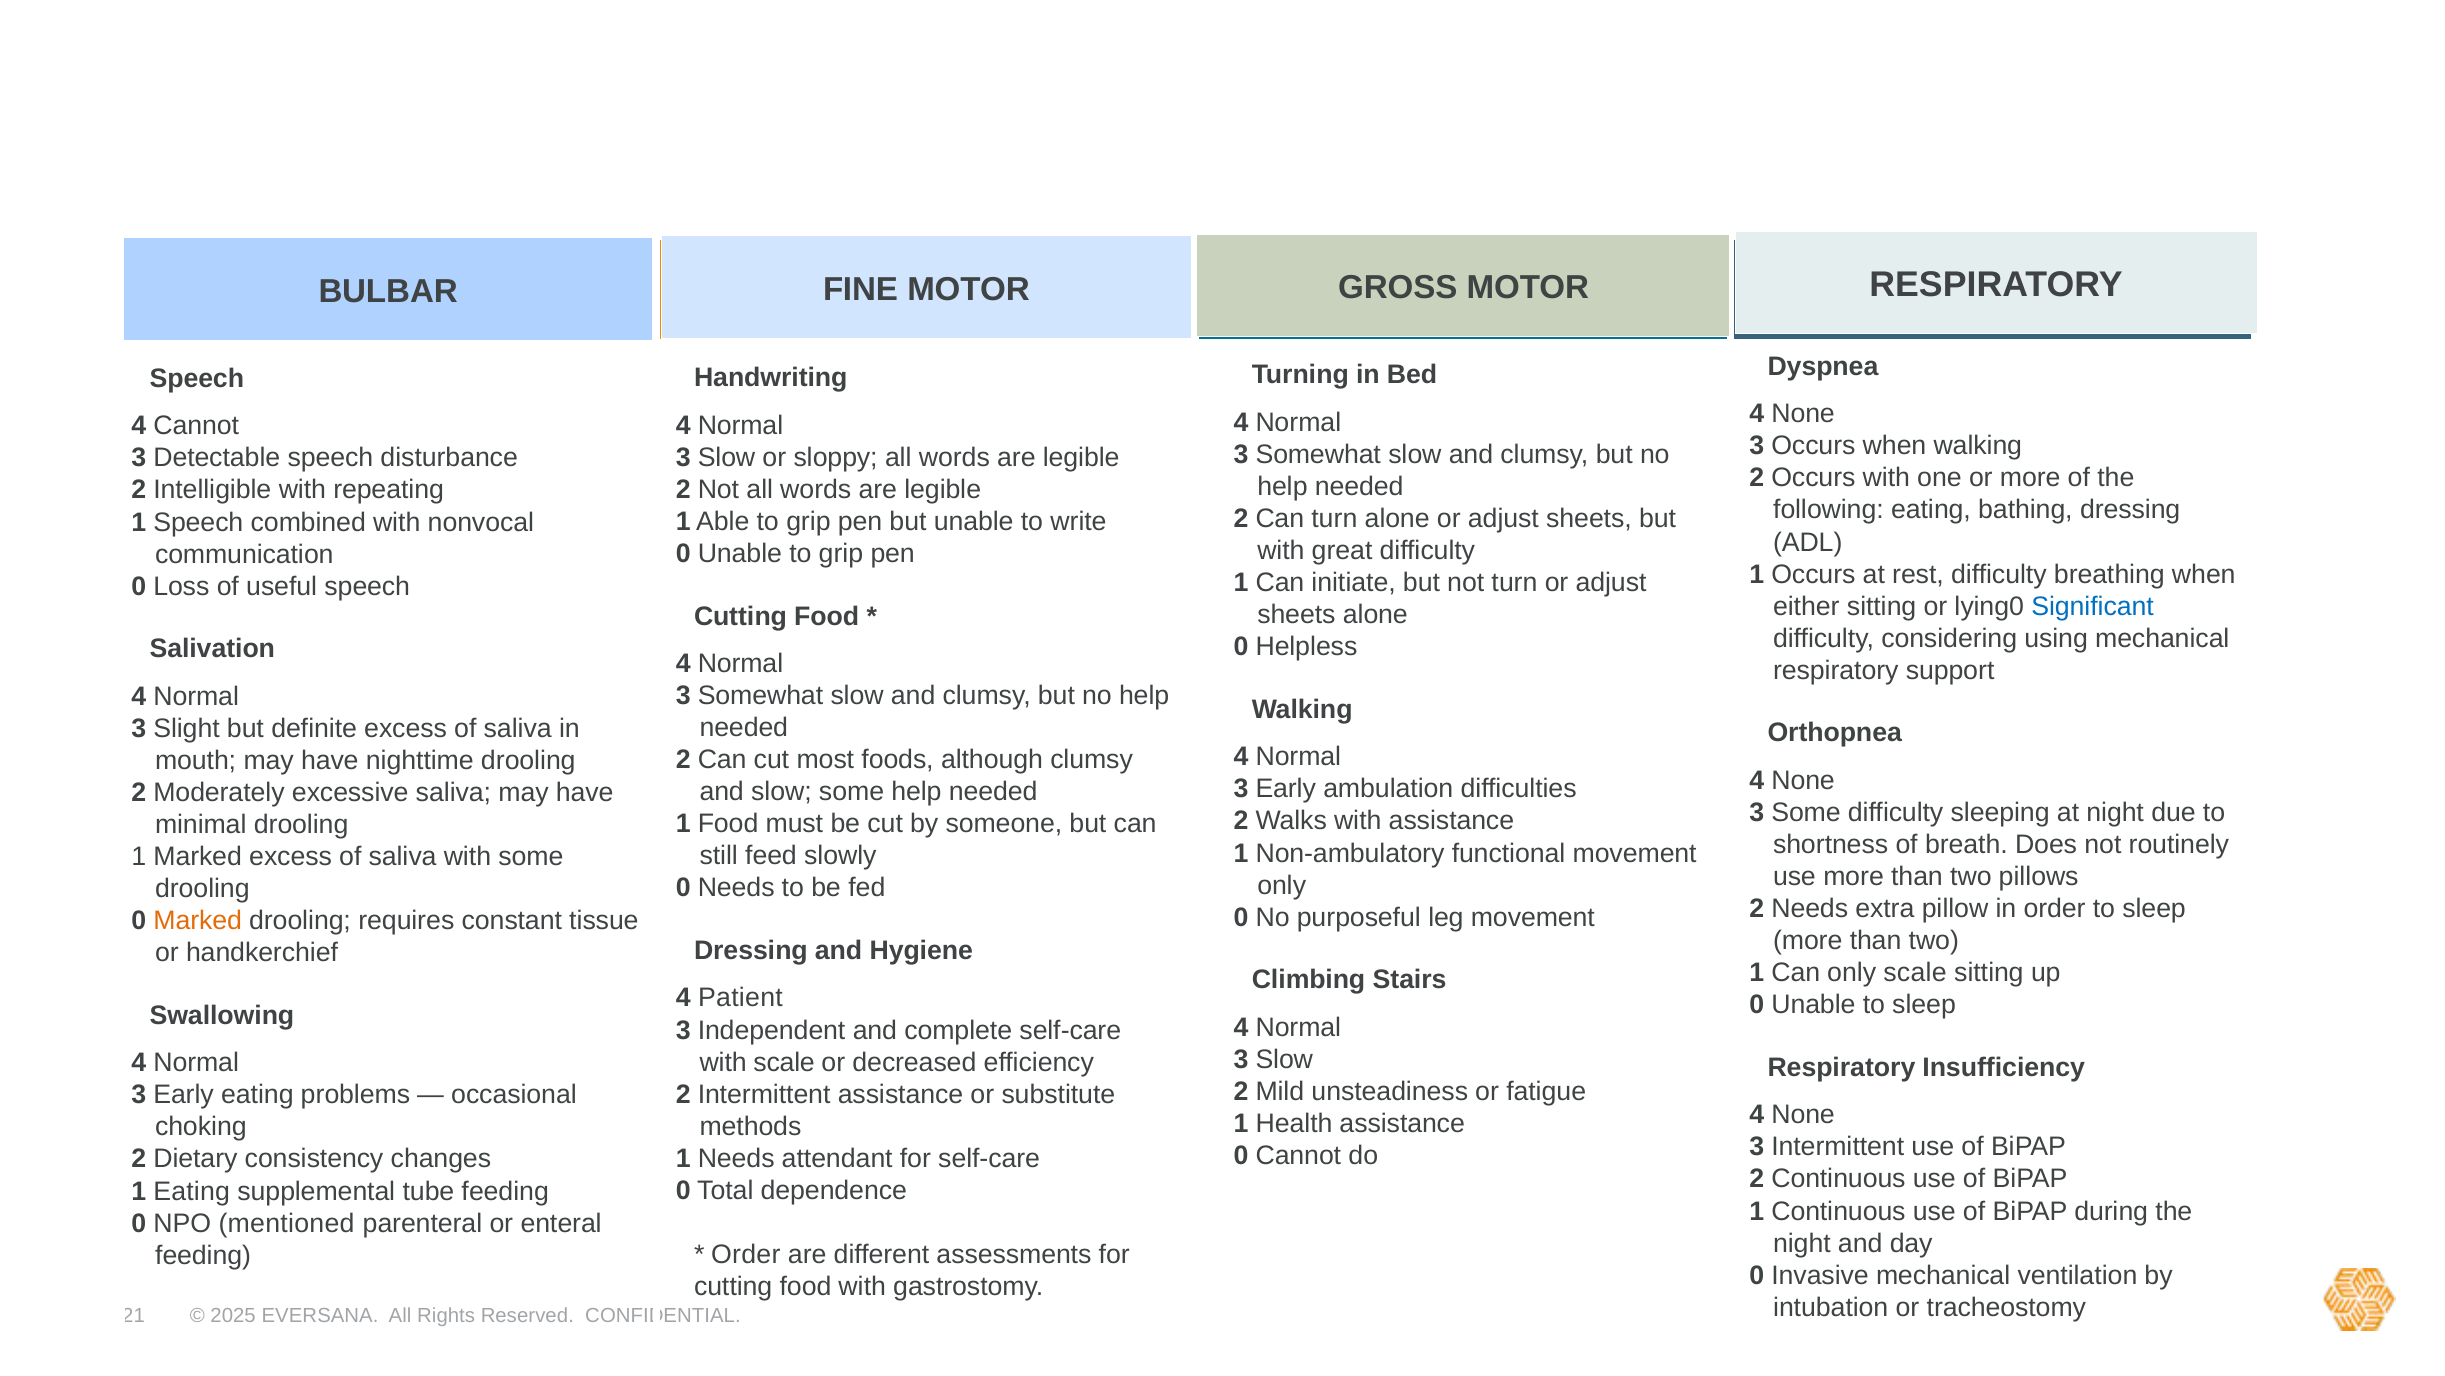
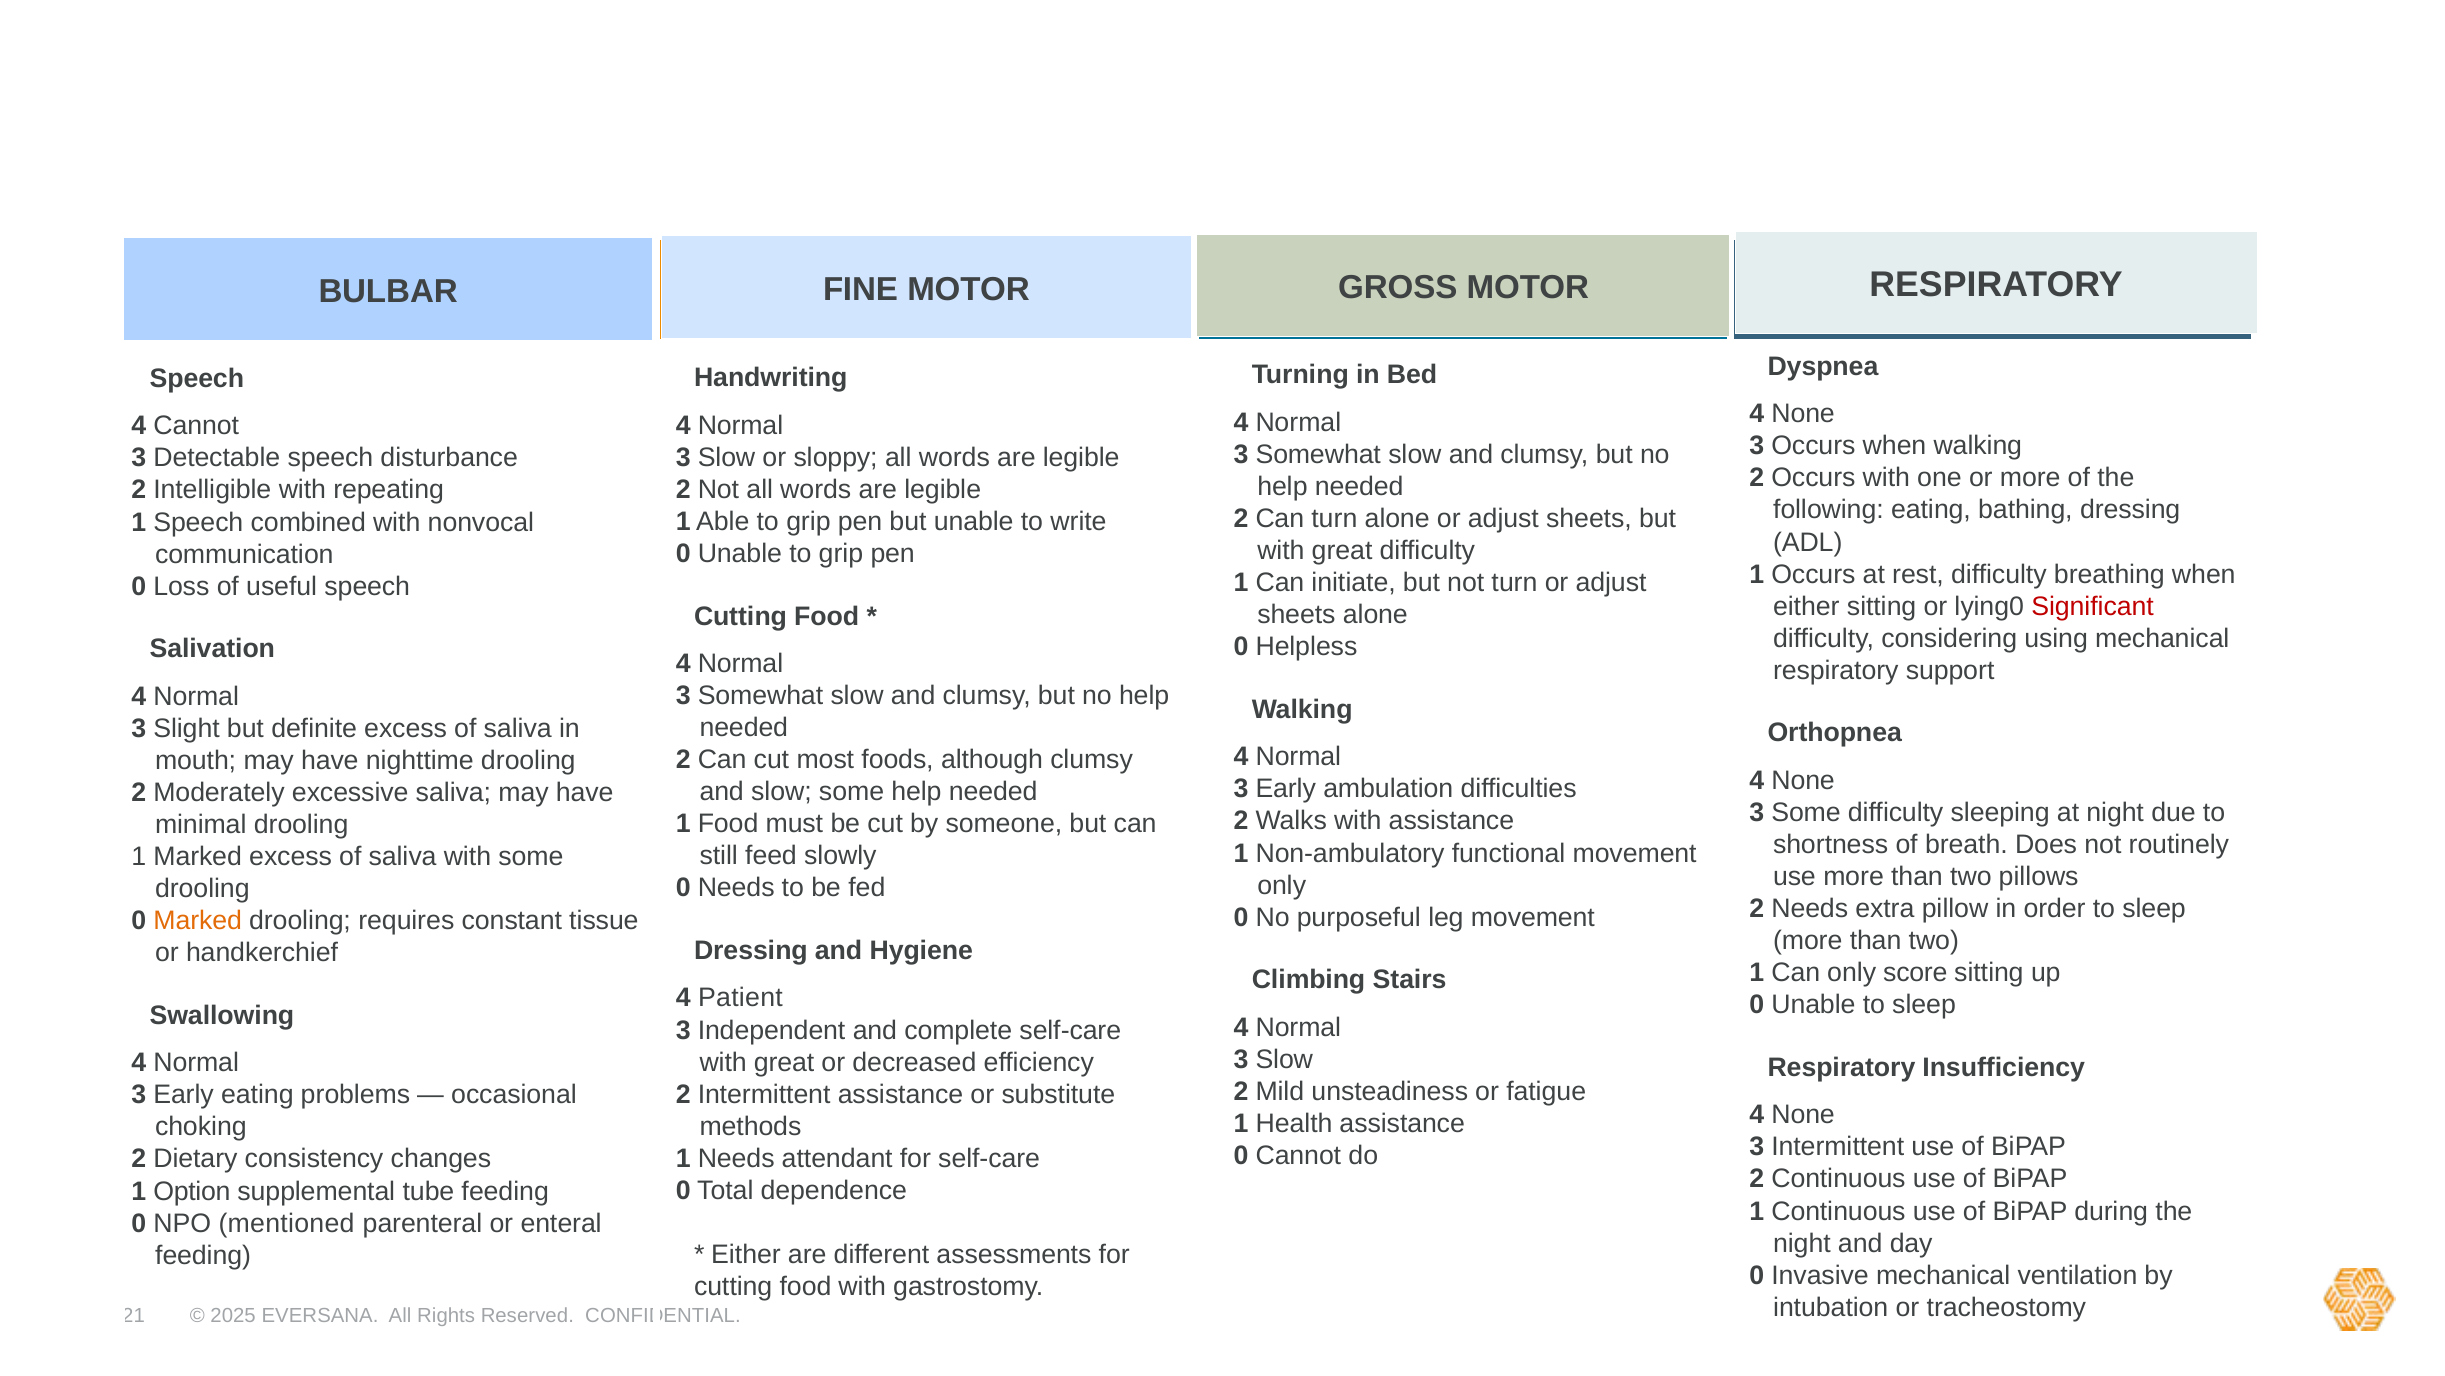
Significant colour: blue -> red
only scale: scale -> score
scale at (784, 1062): scale -> great
1 Eating: Eating -> Option
Order at (746, 1254): Order -> Either
